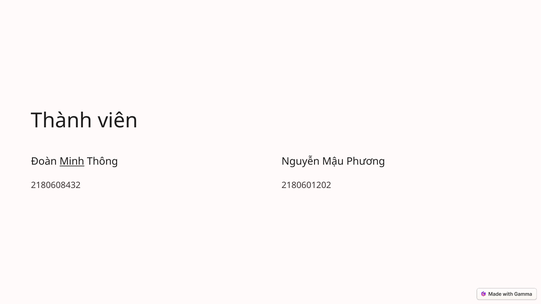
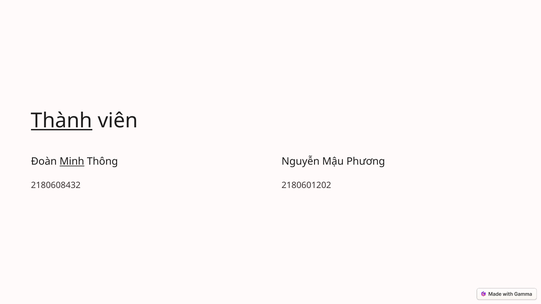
Thành underline: none -> present
